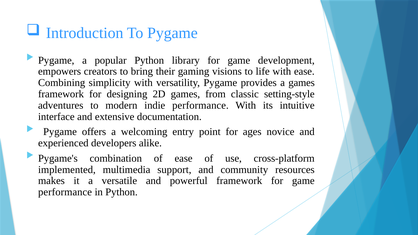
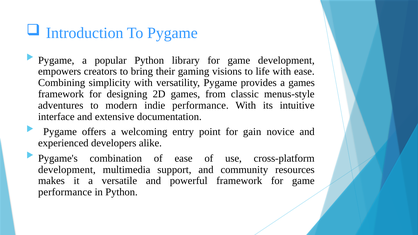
setting-style: setting-style -> menus-style
ages: ages -> gain
implemented at (67, 170): implemented -> development
